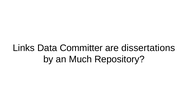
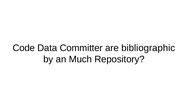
Links: Links -> Code
dissertations: dissertations -> bibliographic
